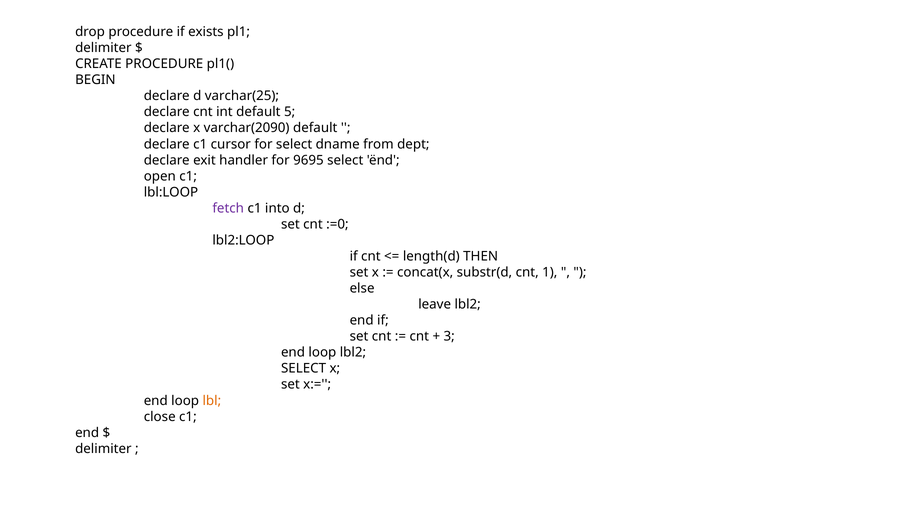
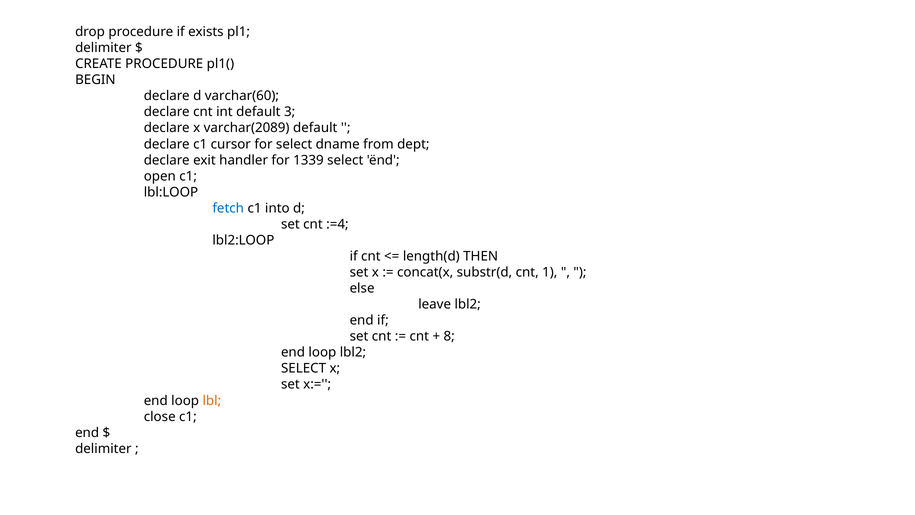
varchar(25: varchar(25 -> varchar(60
5: 5 -> 3
varchar(2090: varchar(2090 -> varchar(2089
9695: 9695 -> 1339
fetch colour: purple -> blue
:=0: :=0 -> :=4
3: 3 -> 8
